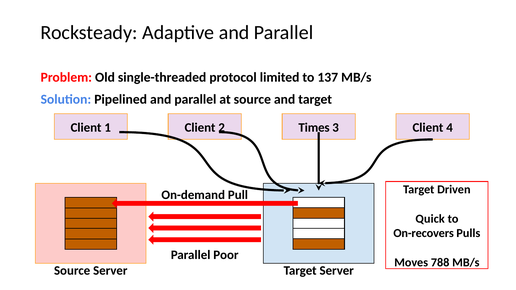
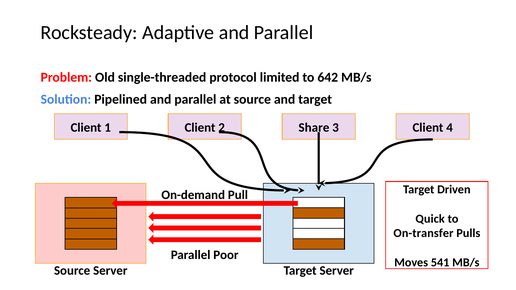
137: 137 -> 642
Times: Times -> Share
On-recovers: On-recovers -> On-transfer
788: 788 -> 541
